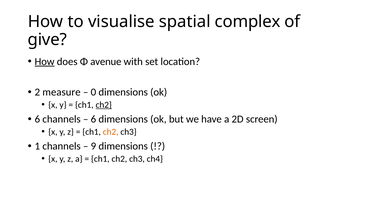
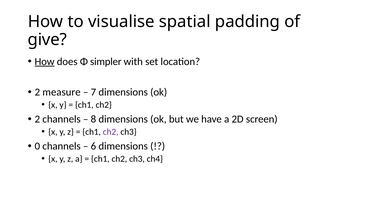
complex: complex -> padding
avenue: avenue -> simpler
0: 0 -> 7
ch2 at (104, 105) underline: present -> none
6 at (37, 119): 6 -> 2
6 at (93, 119): 6 -> 8
ch2 at (111, 132) colour: orange -> purple
1: 1 -> 0
9: 9 -> 6
